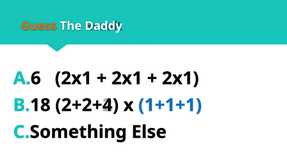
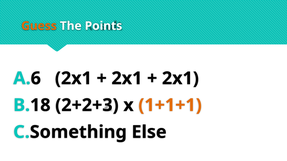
Daddy: Daddy -> Points
2+2+4: 2+2+4 -> 2+2+3
1+1+1 colour: blue -> orange
